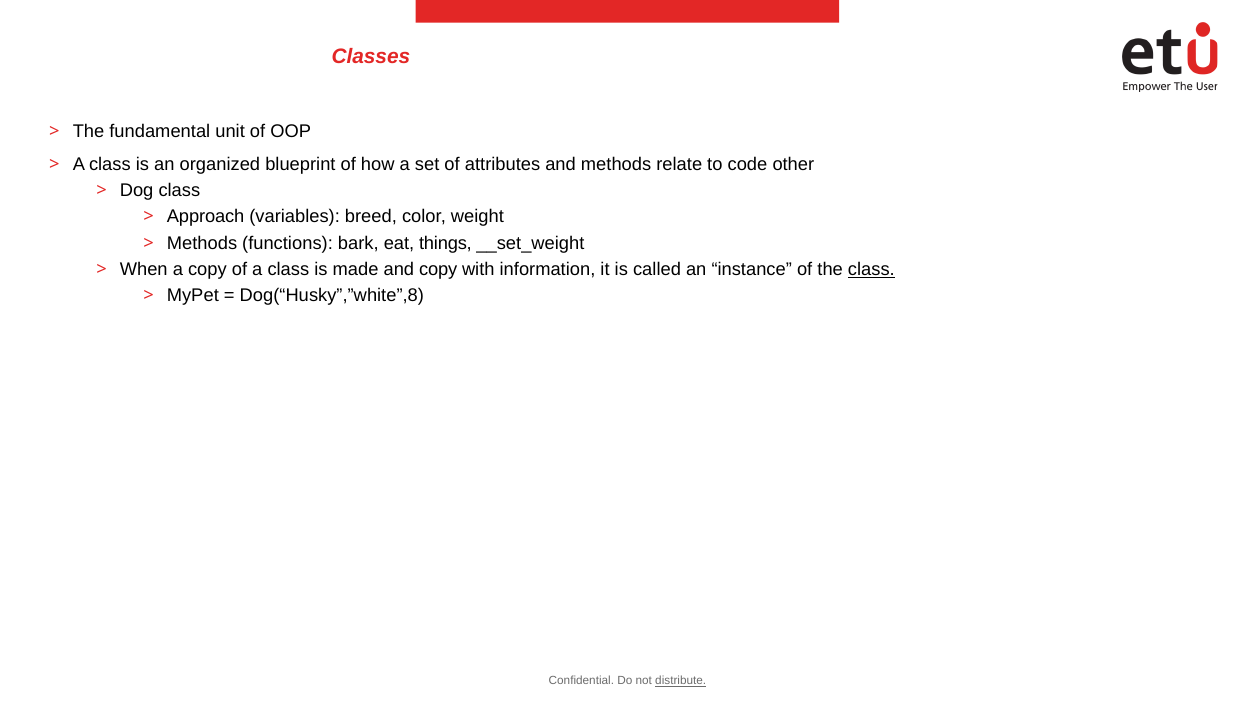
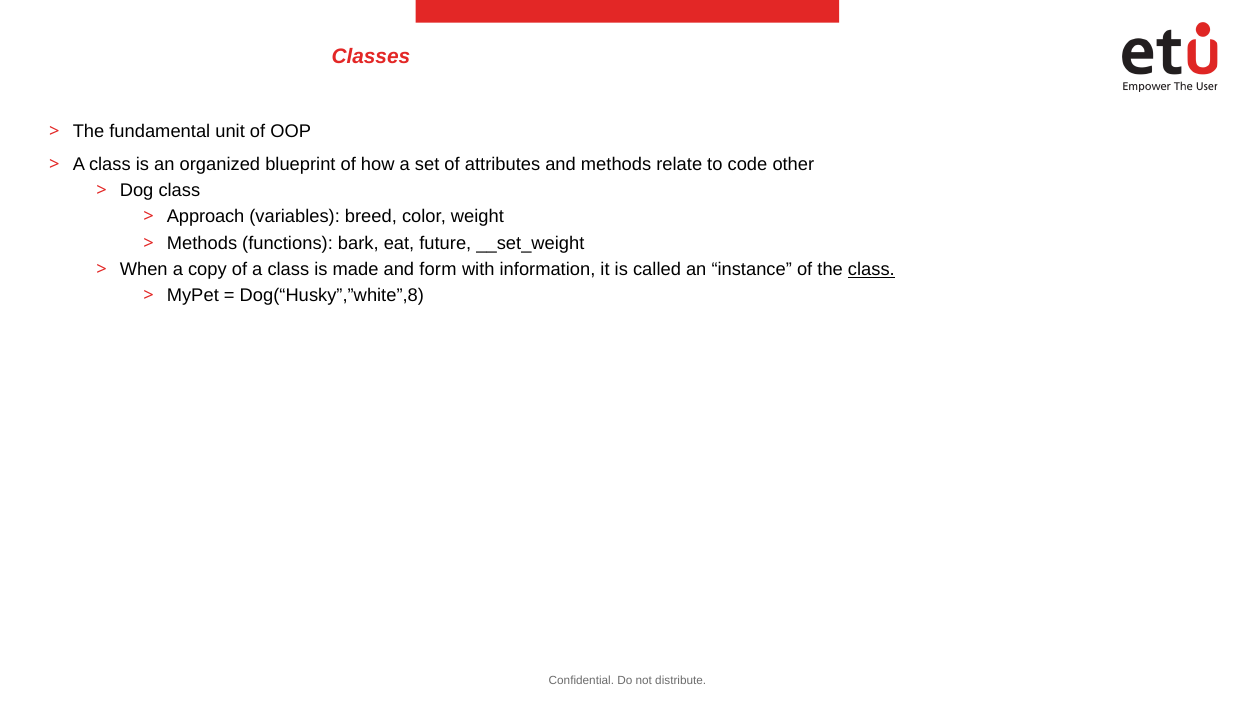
things: things -> future
and copy: copy -> form
distribute underline: present -> none
